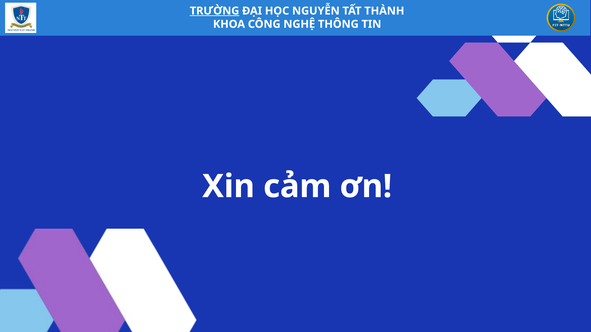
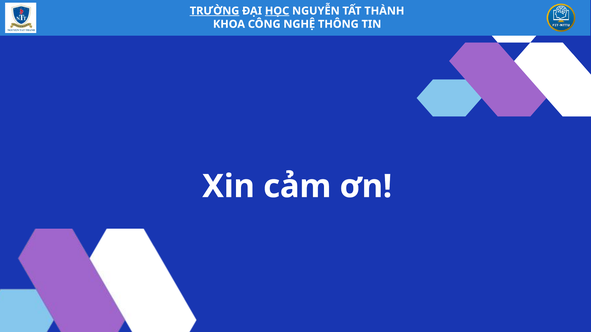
HỌC underline: none -> present
